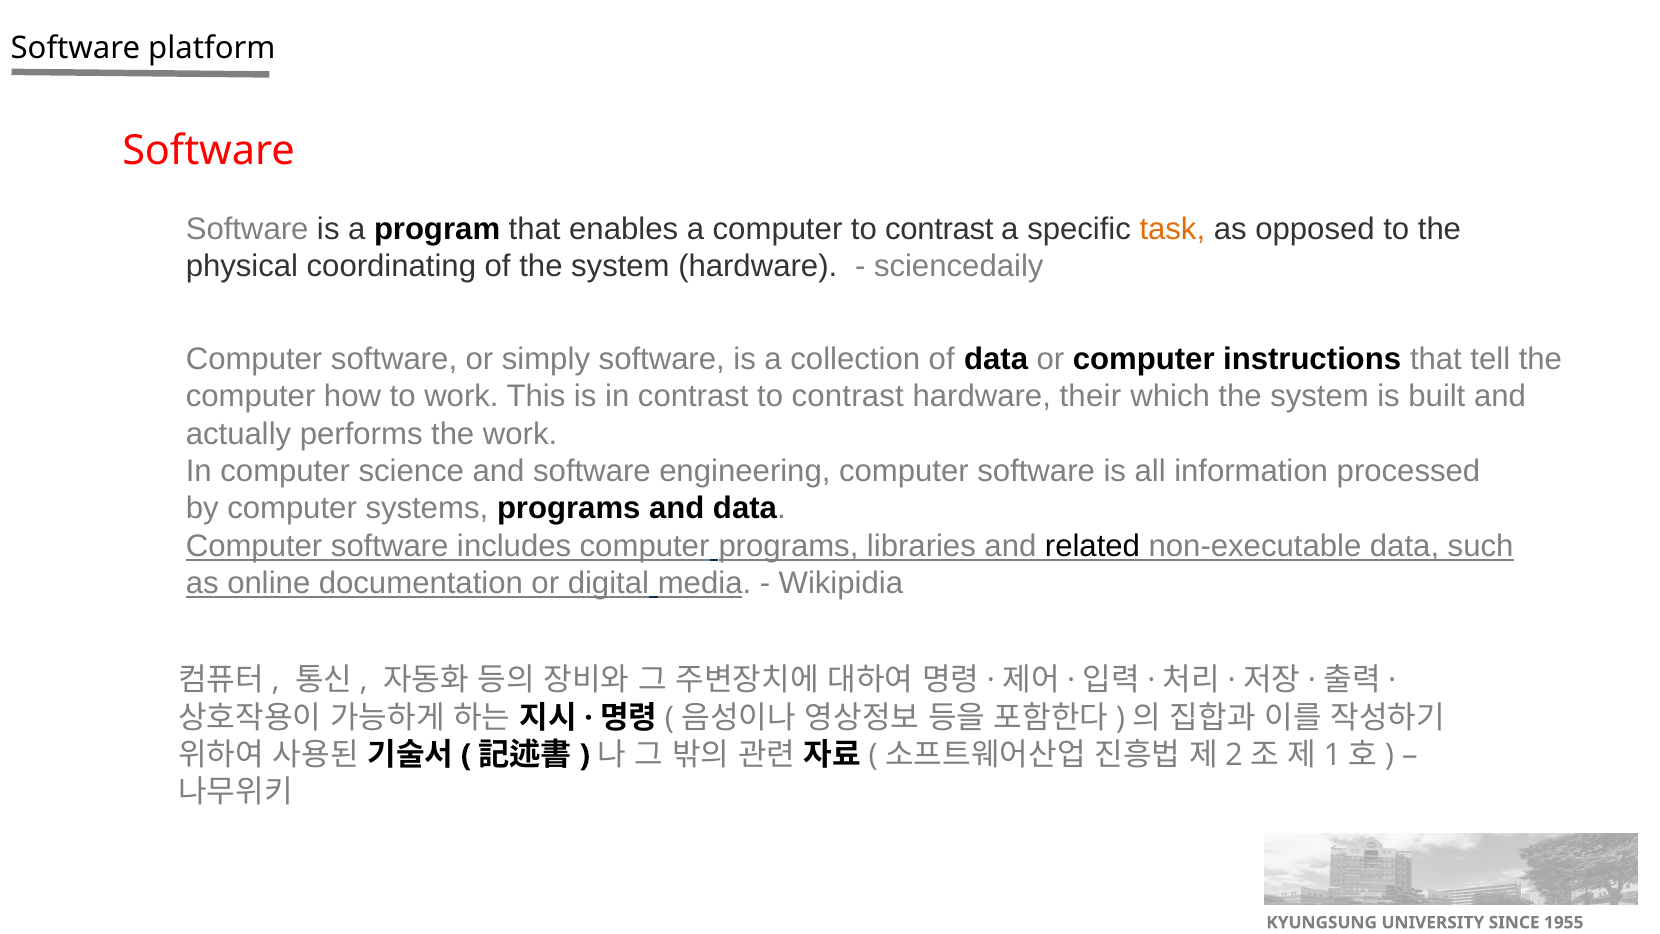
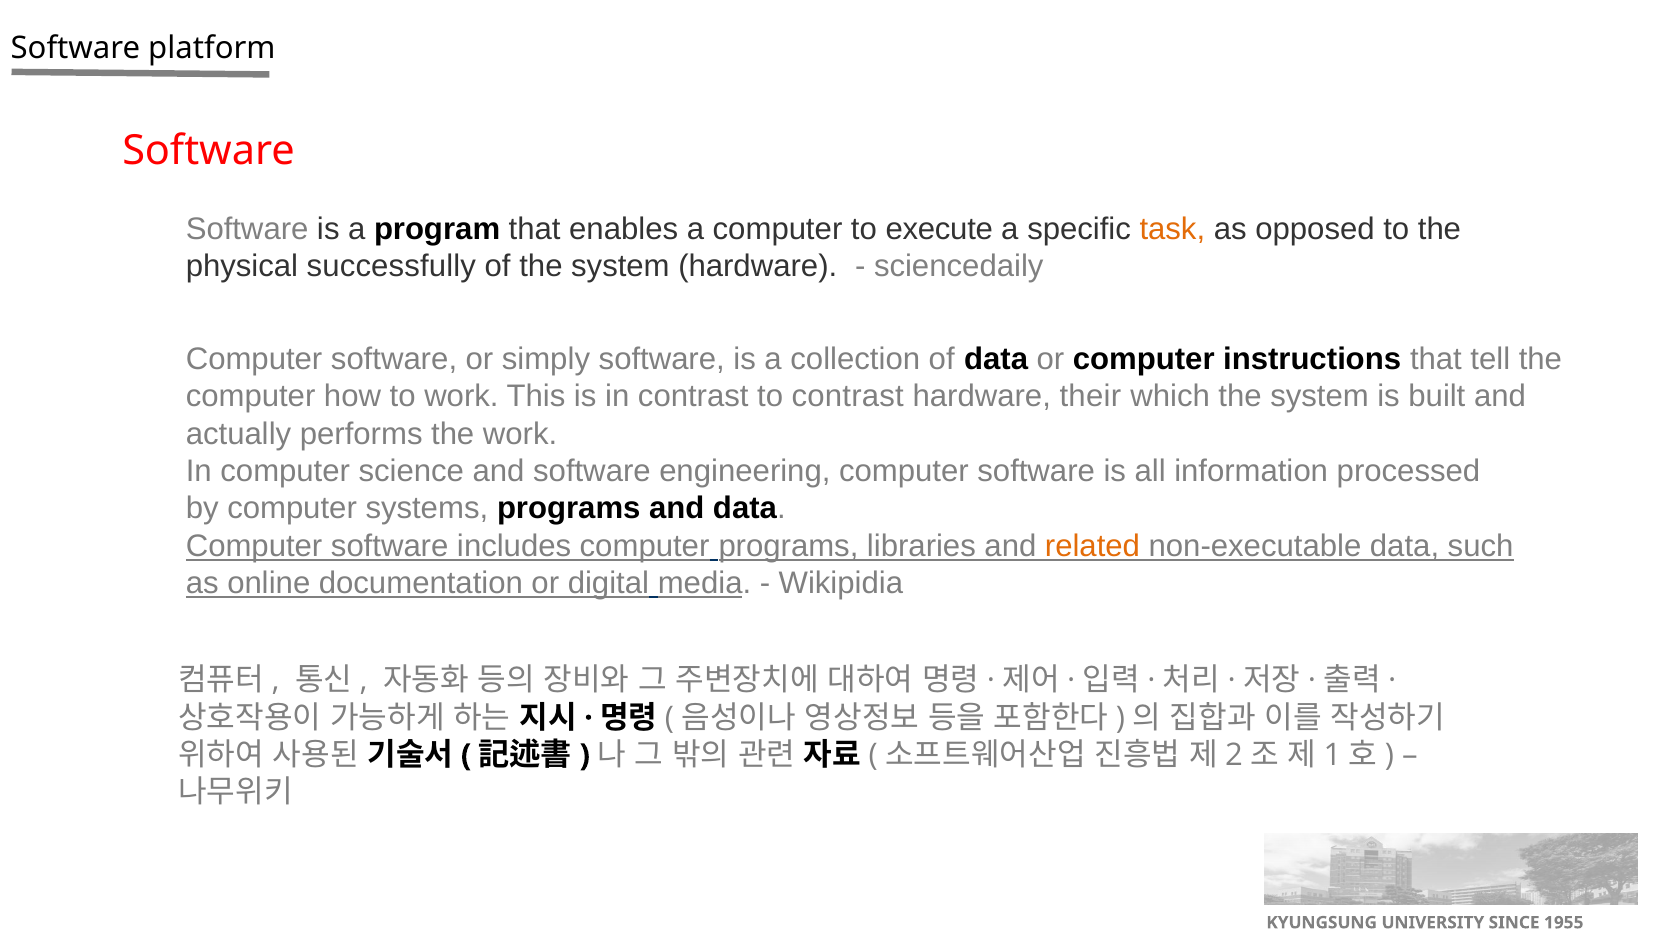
computer to contrast: contrast -> execute
coordinating: coordinating -> successfully
related colour: black -> orange
